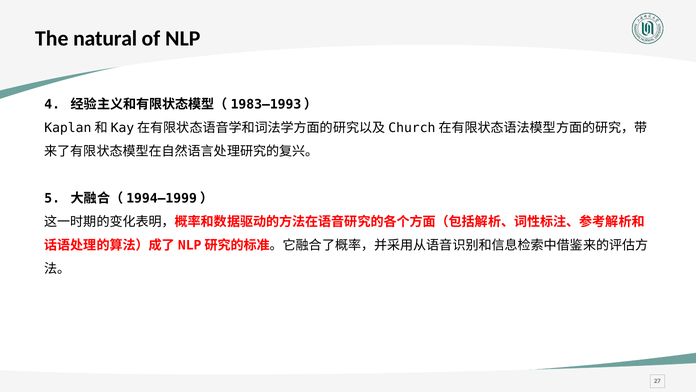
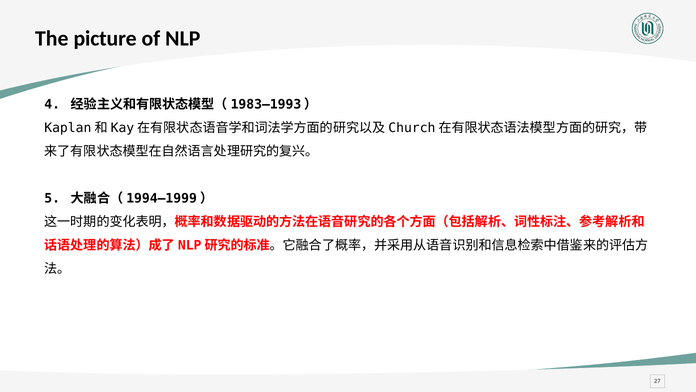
natural: natural -> picture
